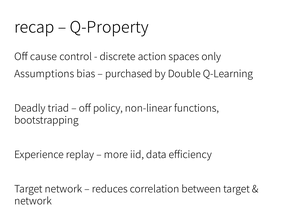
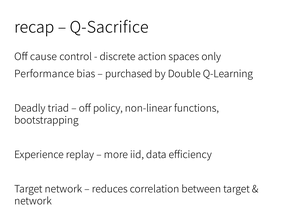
Q-Property: Q-Property -> Q-Sacrifice
Assumptions: Assumptions -> Performance
